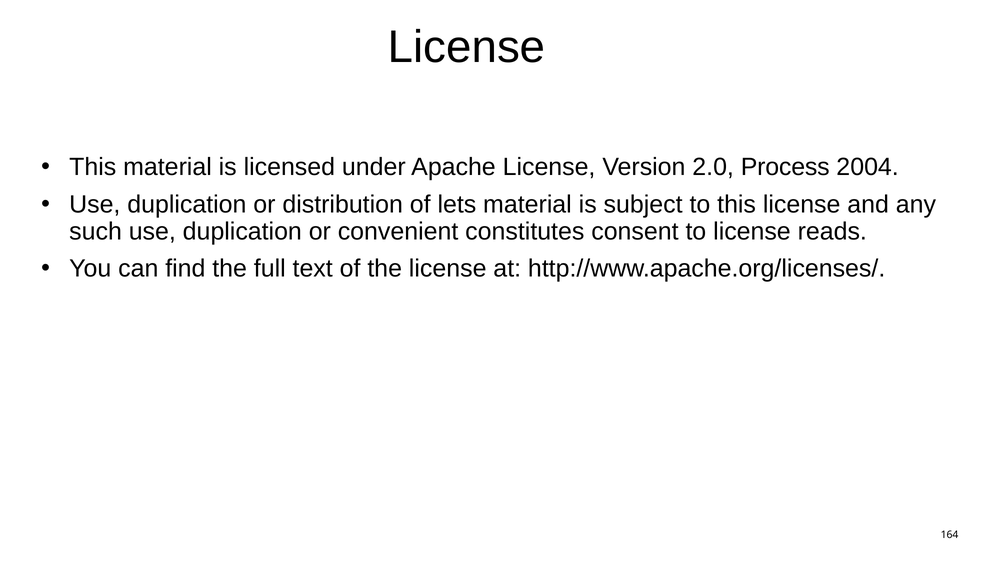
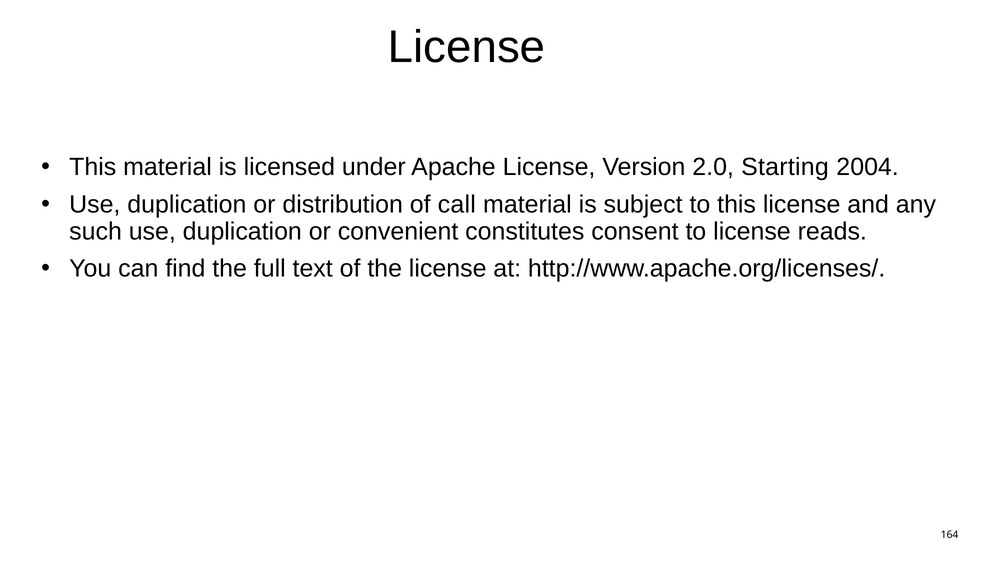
Process: Process -> Starting
lets: lets -> call
